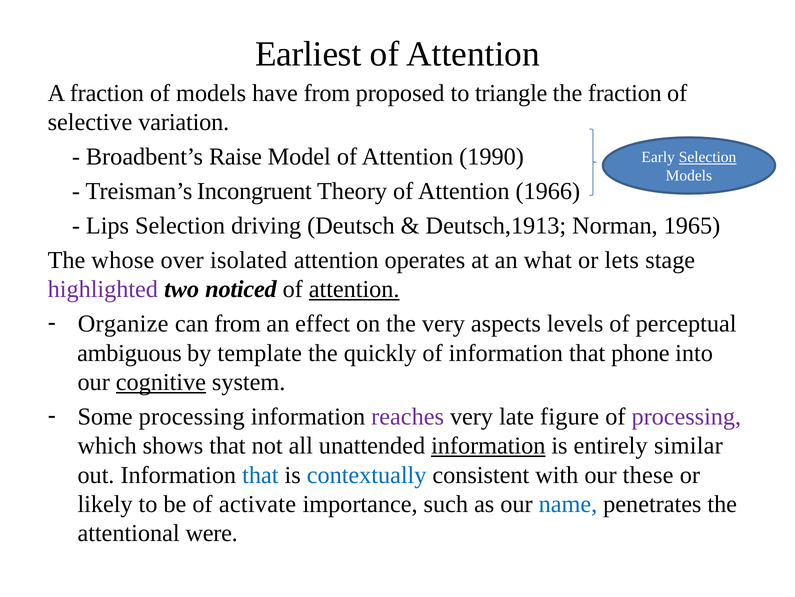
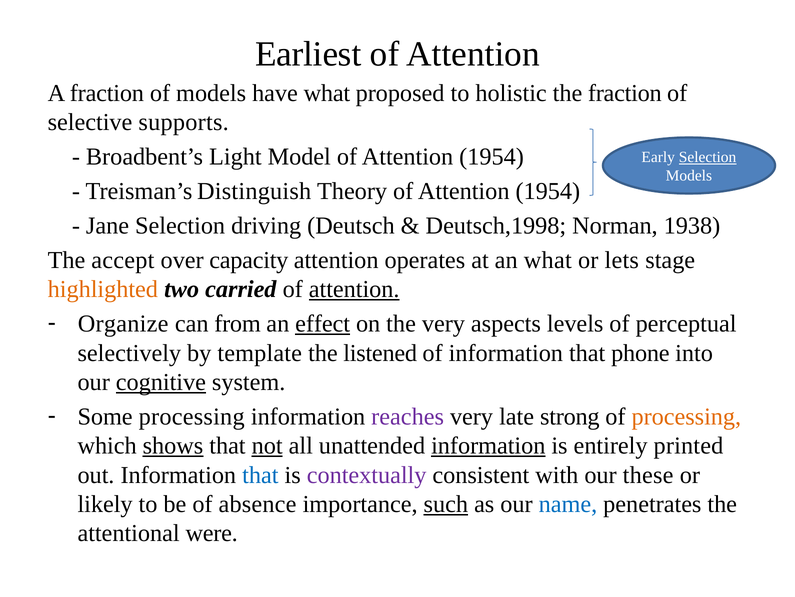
have from: from -> what
triangle: triangle -> holistic
variation: variation -> supports
Raise: Raise -> Light
Model of Attention 1990: 1990 -> 1954
Incongruent: Incongruent -> Distinguish
Theory of Attention 1966: 1966 -> 1954
Lips: Lips -> Jane
Deutsch,1913: Deutsch,1913 -> Deutsch,1998
1965: 1965 -> 1938
whose: whose -> accept
isolated: isolated -> capacity
highlighted colour: purple -> orange
noticed: noticed -> carried
effect underline: none -> present
ambiguous: ambiguous -> selectively
quickly: quickly -> listened
figure: figure -> strong
processing at (686, 416) colour: purple -> orange
shows underline: none -> present
not underline: none -> present
similar: similar -> printed
contextually colour: blue -> purple
activate: activate -> absence
such underline: none -> present
